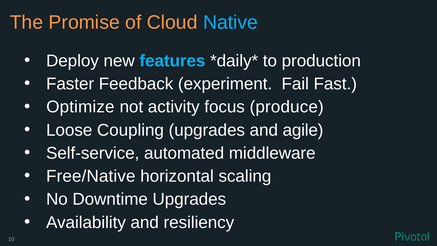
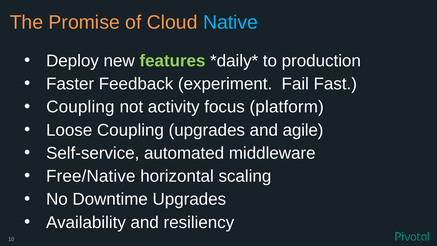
features colour: light blue -> light green
Optimize at (80, 107): Optimize -> Coupling
produce: produce -> platform
